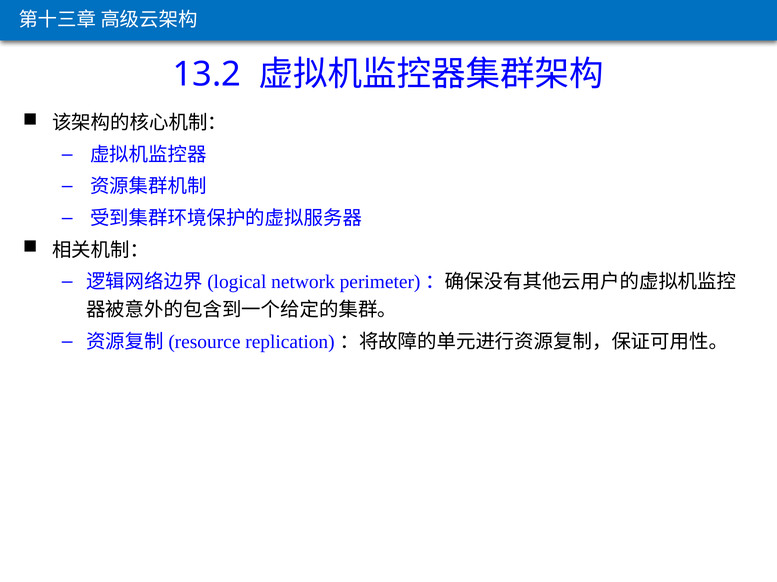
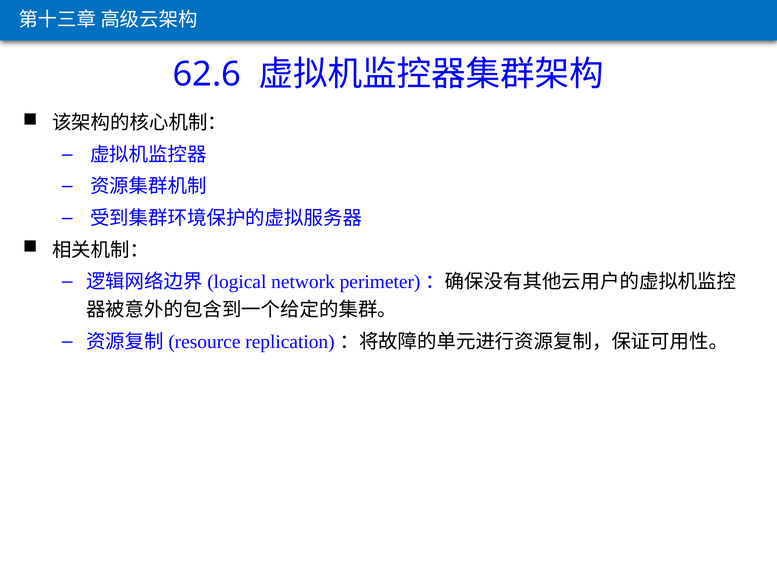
13.2: 13.2 -> 62.6
